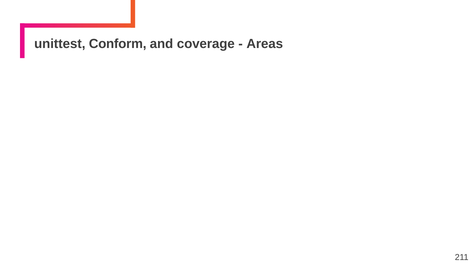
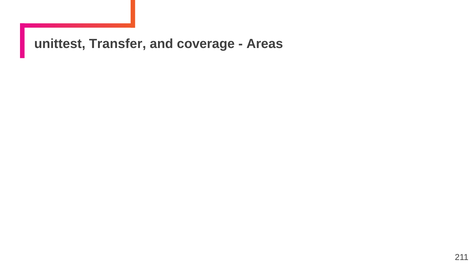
Conform: Conform -> Transfer
